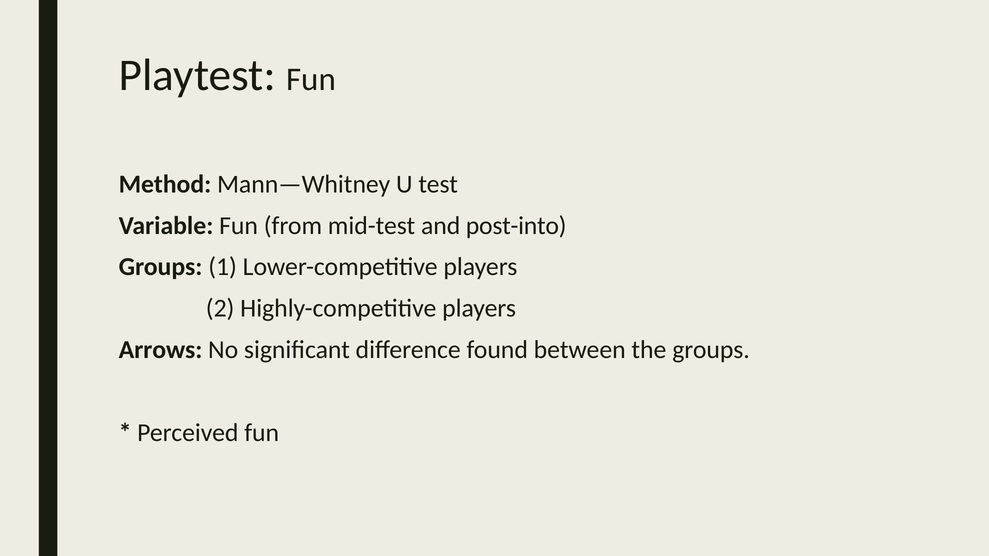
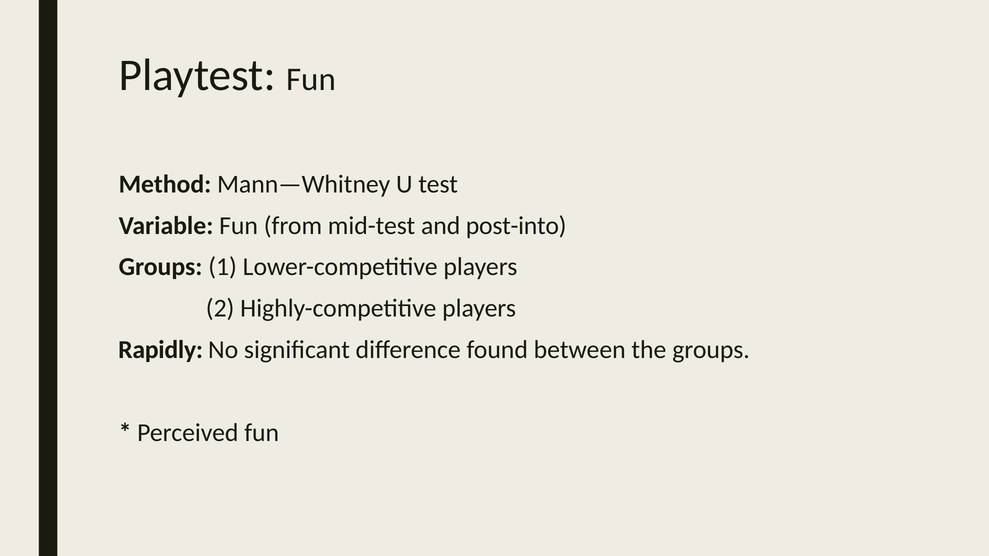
Arrows: Arrows -> Rapidly
